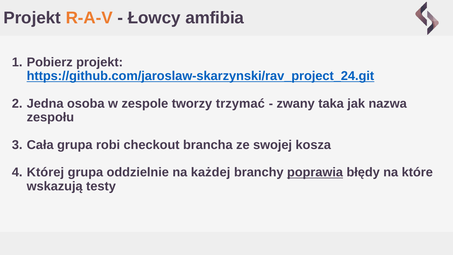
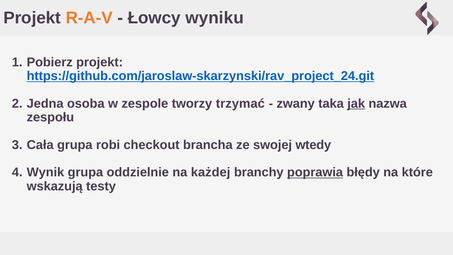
amfibia: amfibia -> wyniku
jak underline: none -> present
kosza: kosza -> wtedy
Której: Której -> Wynik
